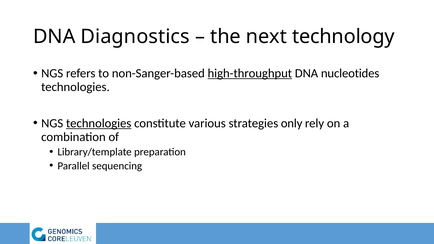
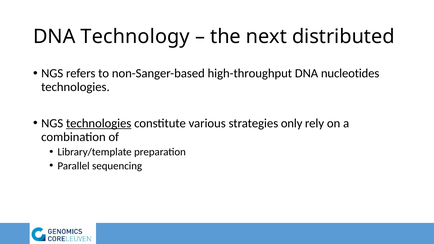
Diagnostics: Diagnostics -> Technology
technology: technology -> distributed
high-throughput underline: present -> none
